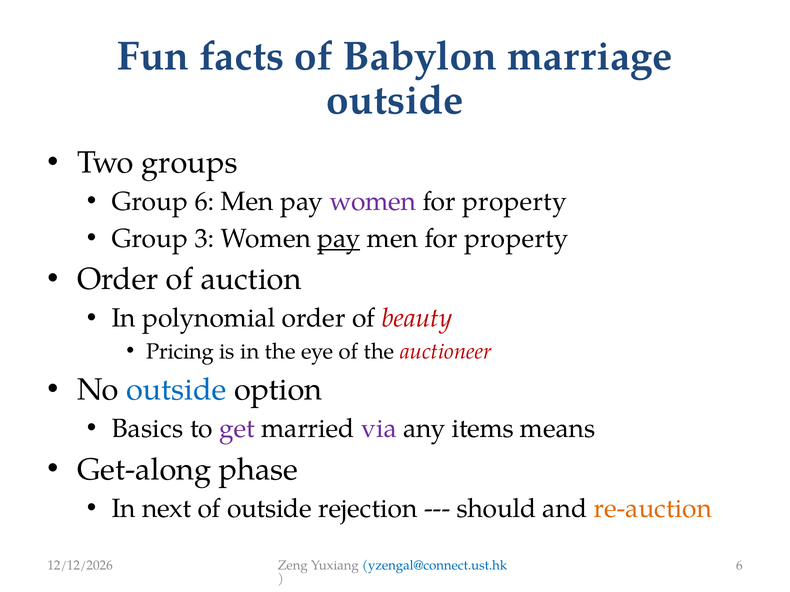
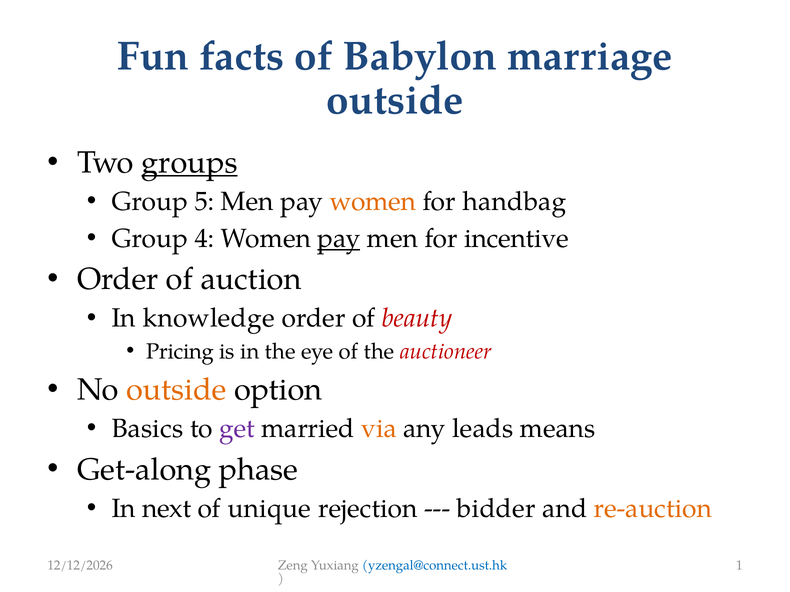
groups underline: none -> present
Group 6: 6 -> 5
women at (373, 202) colour: purple -> orange
property at (515, 202): property -> handbag
3: 3 -> 4
men for property: property -> incentive
polynomial: polynomial -> knowledge
outside at (176, 390) colour: blue -> orange
via colour: purple -> orange
items: items -> leads
of outside: outside -> unique
should: should -> bidder
6 at (739, 566): 6 -> 1
